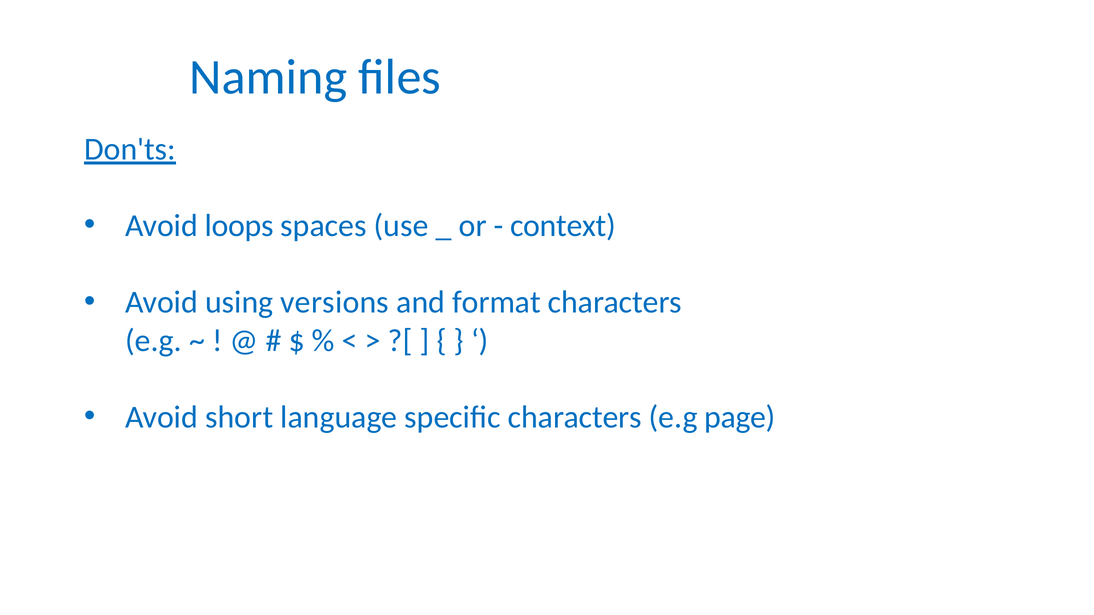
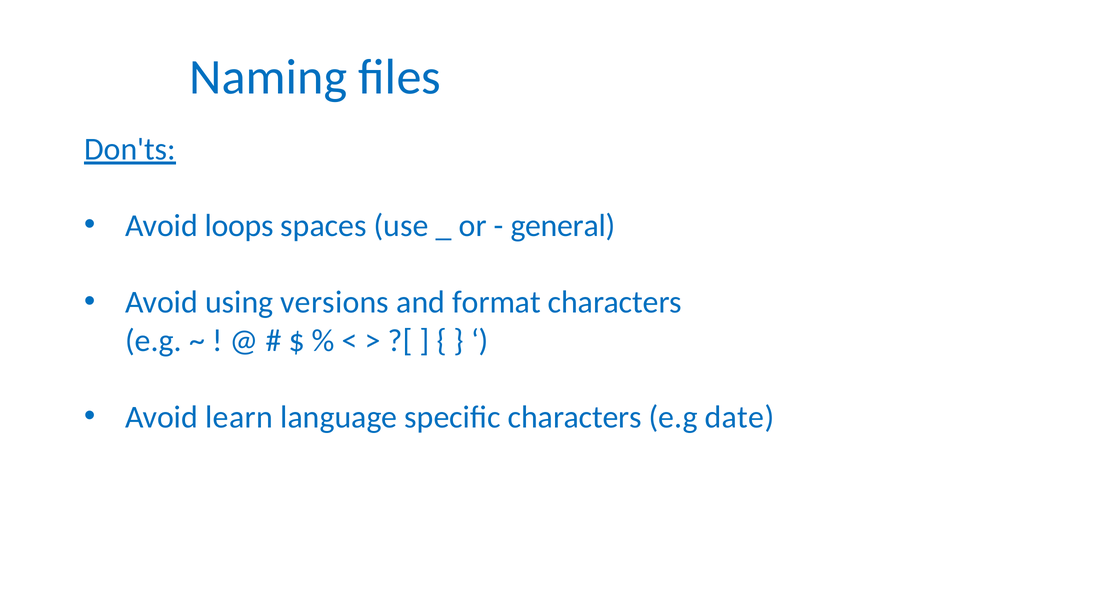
context: context -> general
short: short -> learn
page: page -> date
